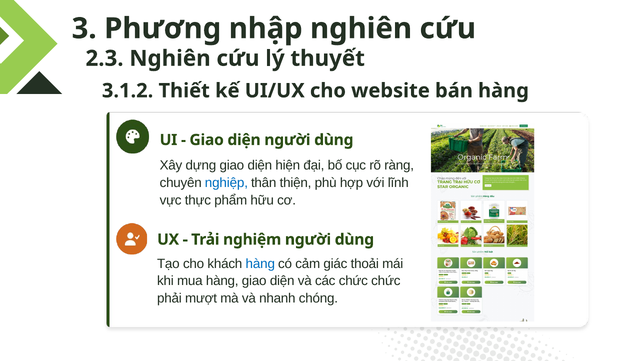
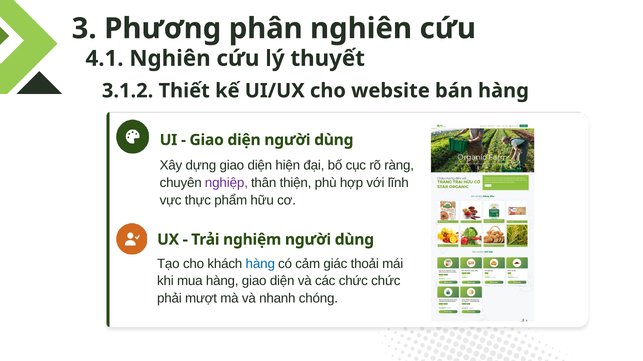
nhập: nhập -> phân
2.3: 2.3 -> 4.1
nghiệp colour: blue -> purple
